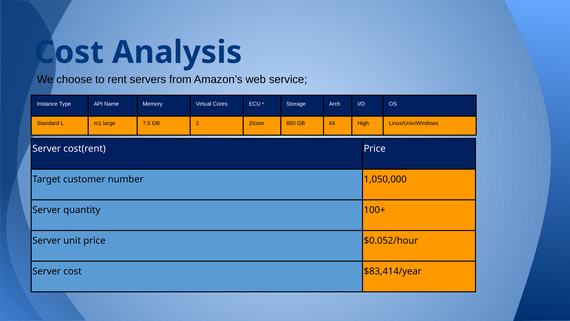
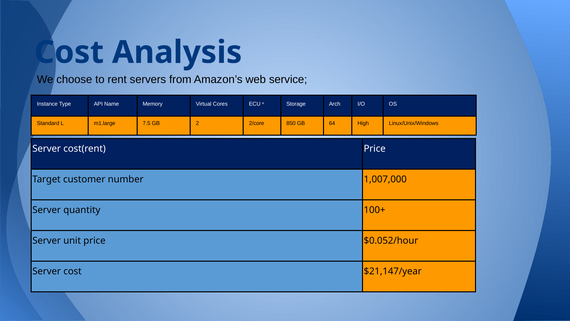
1,050,000: 1,050,000 -> 1,007,000
$83,414/year: $83,414/year -> $21,147/year
